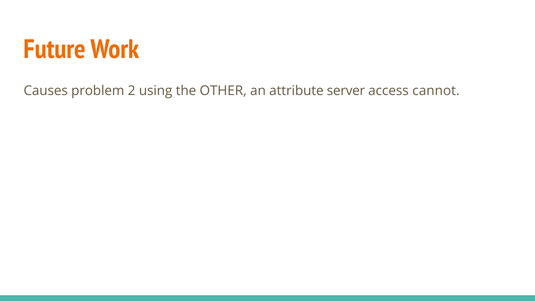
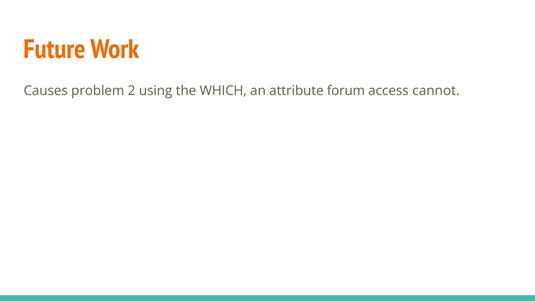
OTHER: OTHER -> WHICH
server: server -> forum
